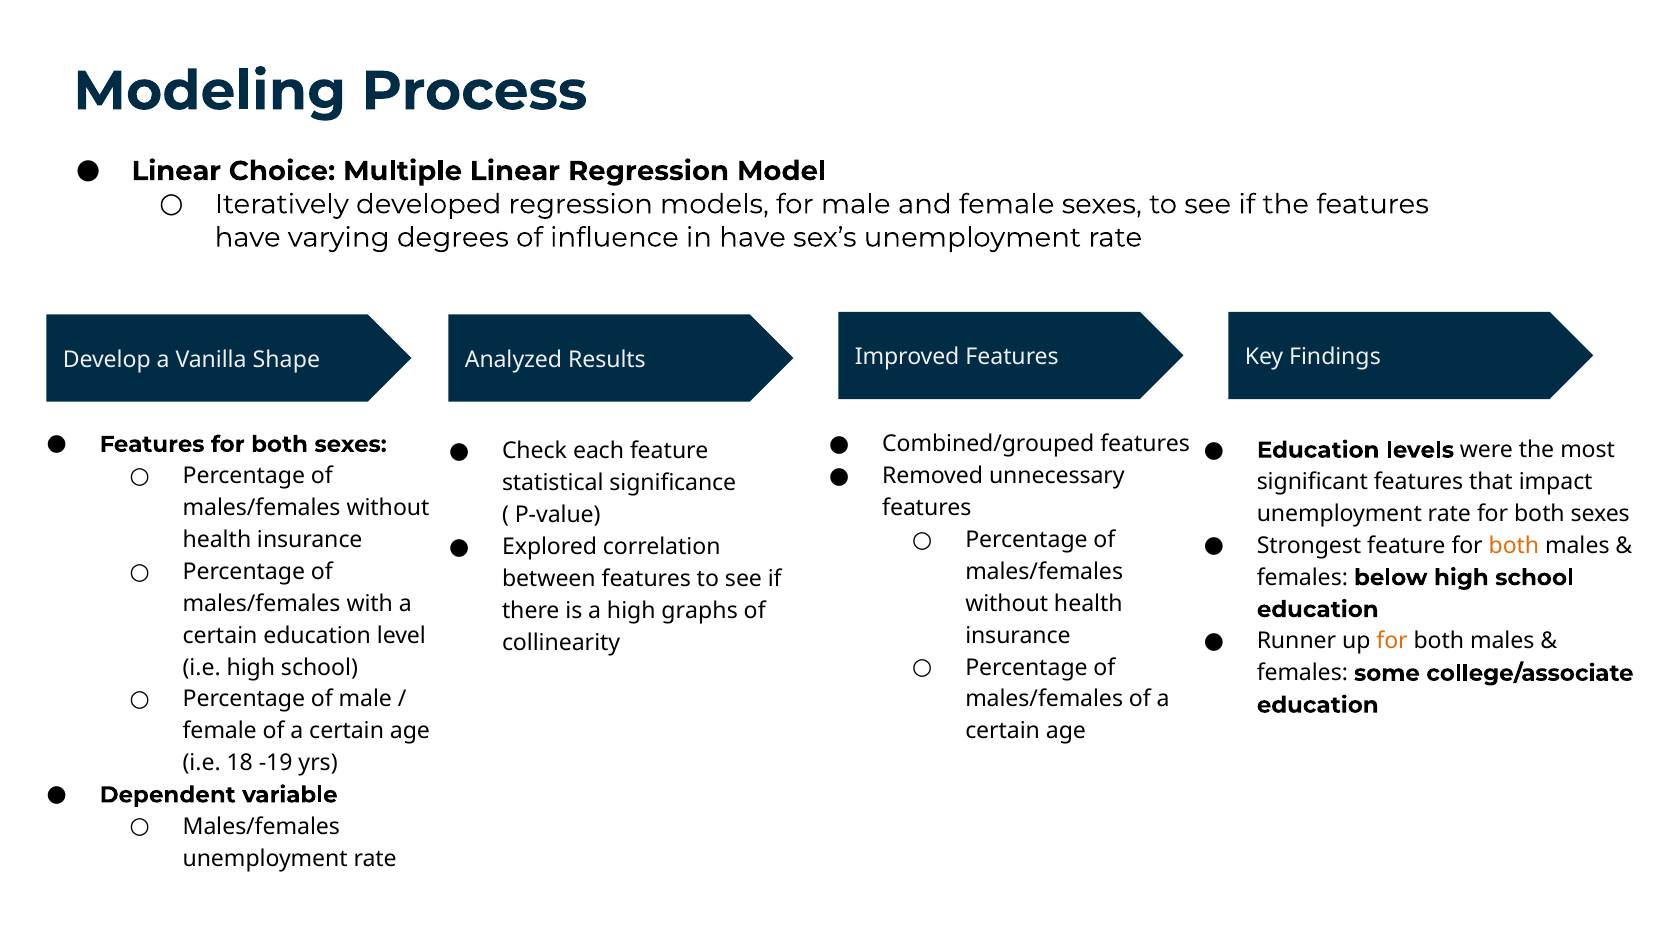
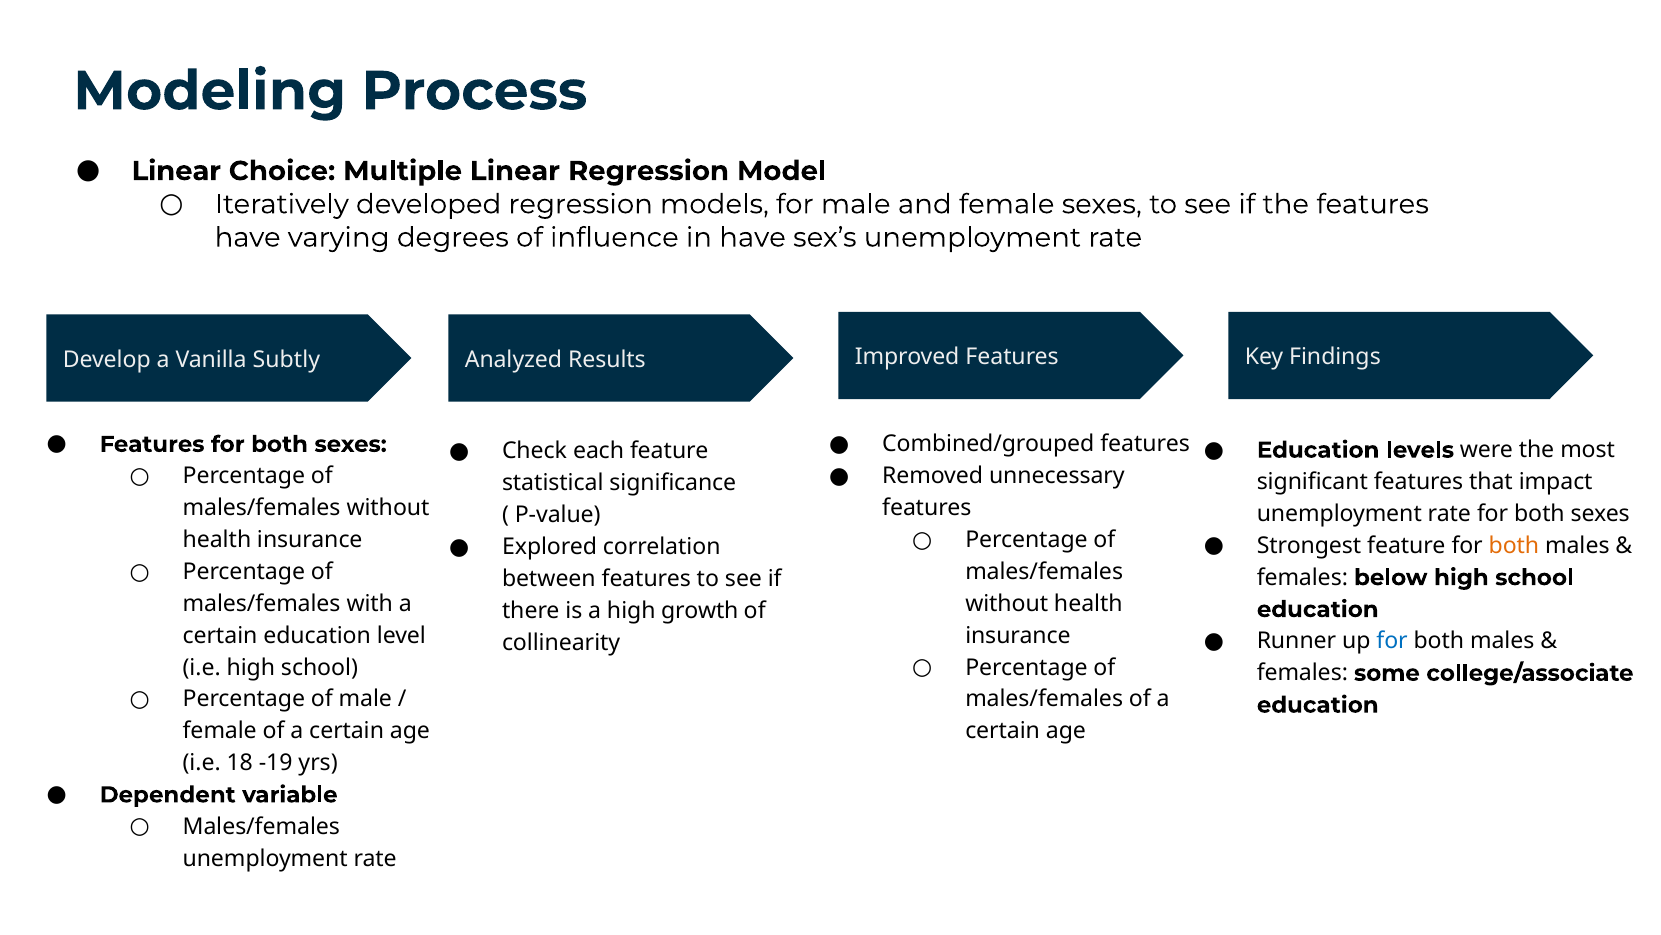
Shape: Shape -> Subtly
graphs: graphs -> growth
for at (1392, 641) colour: orange -> blue
